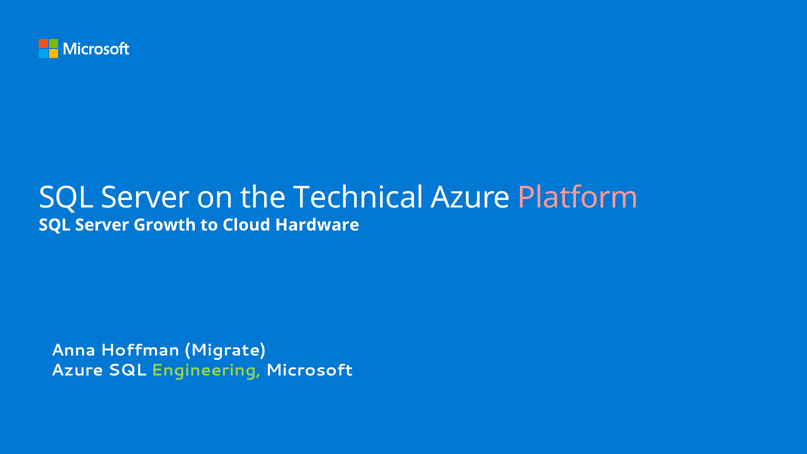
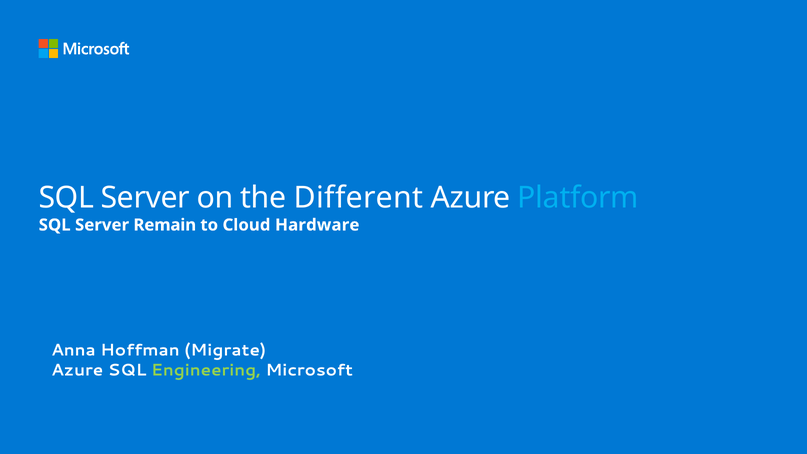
Technical: Technical -> Different
Platform colour: pink -> light blue
Growth: Growth -> Remain
